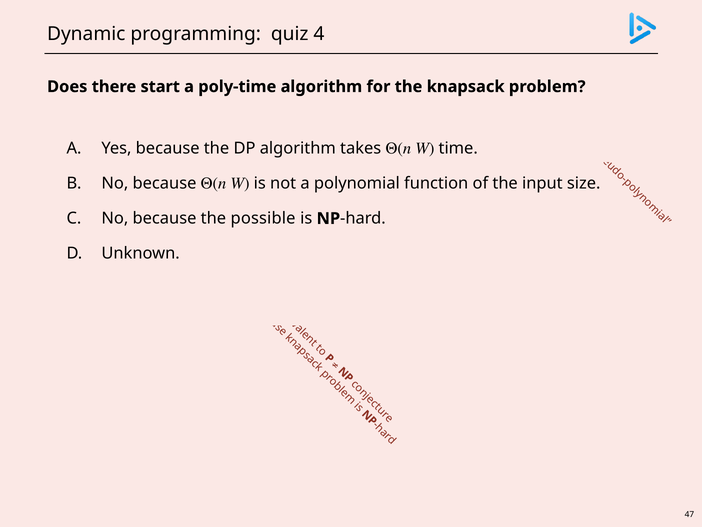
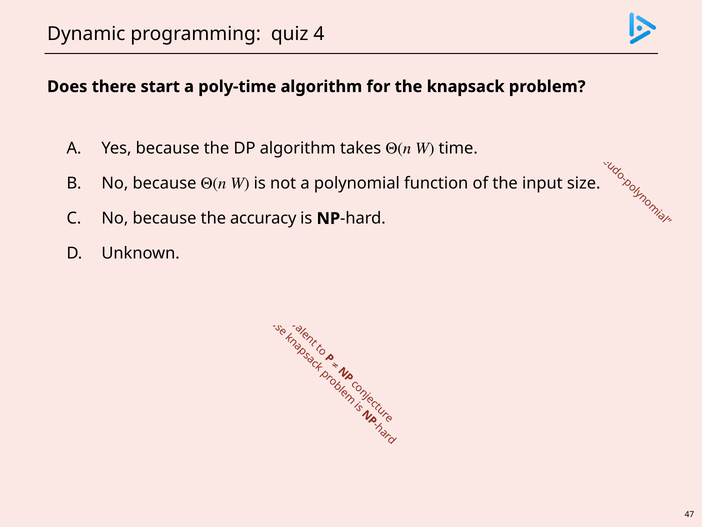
possible: possible -> accuracy
